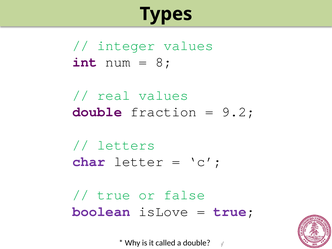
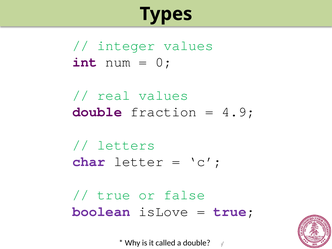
8: 8 -> 0
9.2: 9.2 -> 4.9
